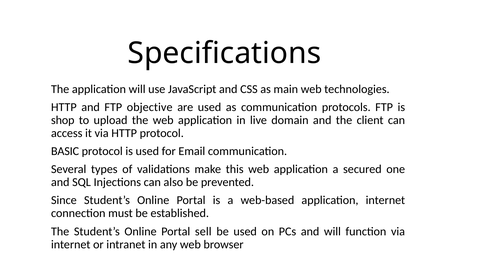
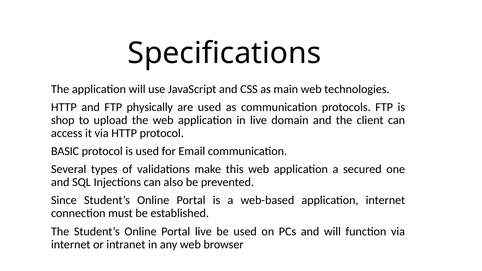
objective: objective -> physically
Portal sell: sell -> live
